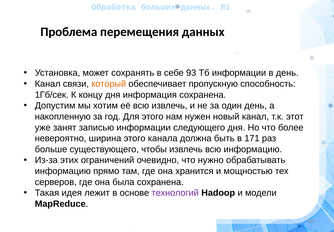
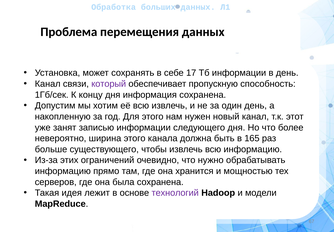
93: 93 -> 17
который colour: orange -> purple
171: 171 -> 165
